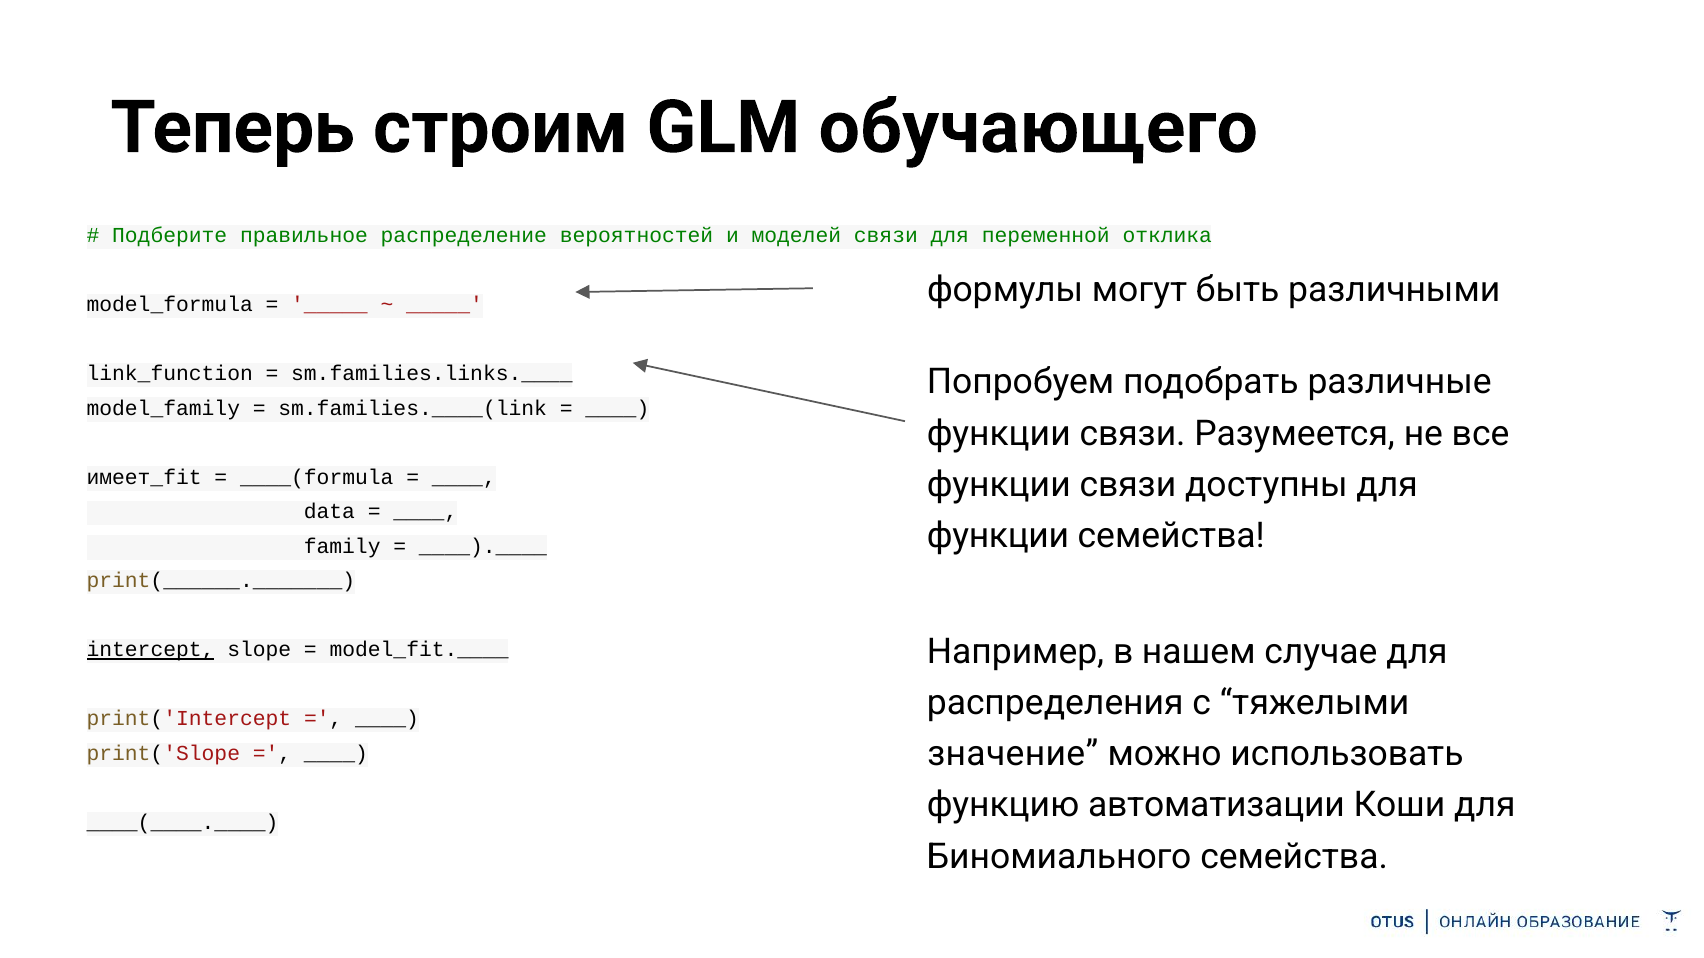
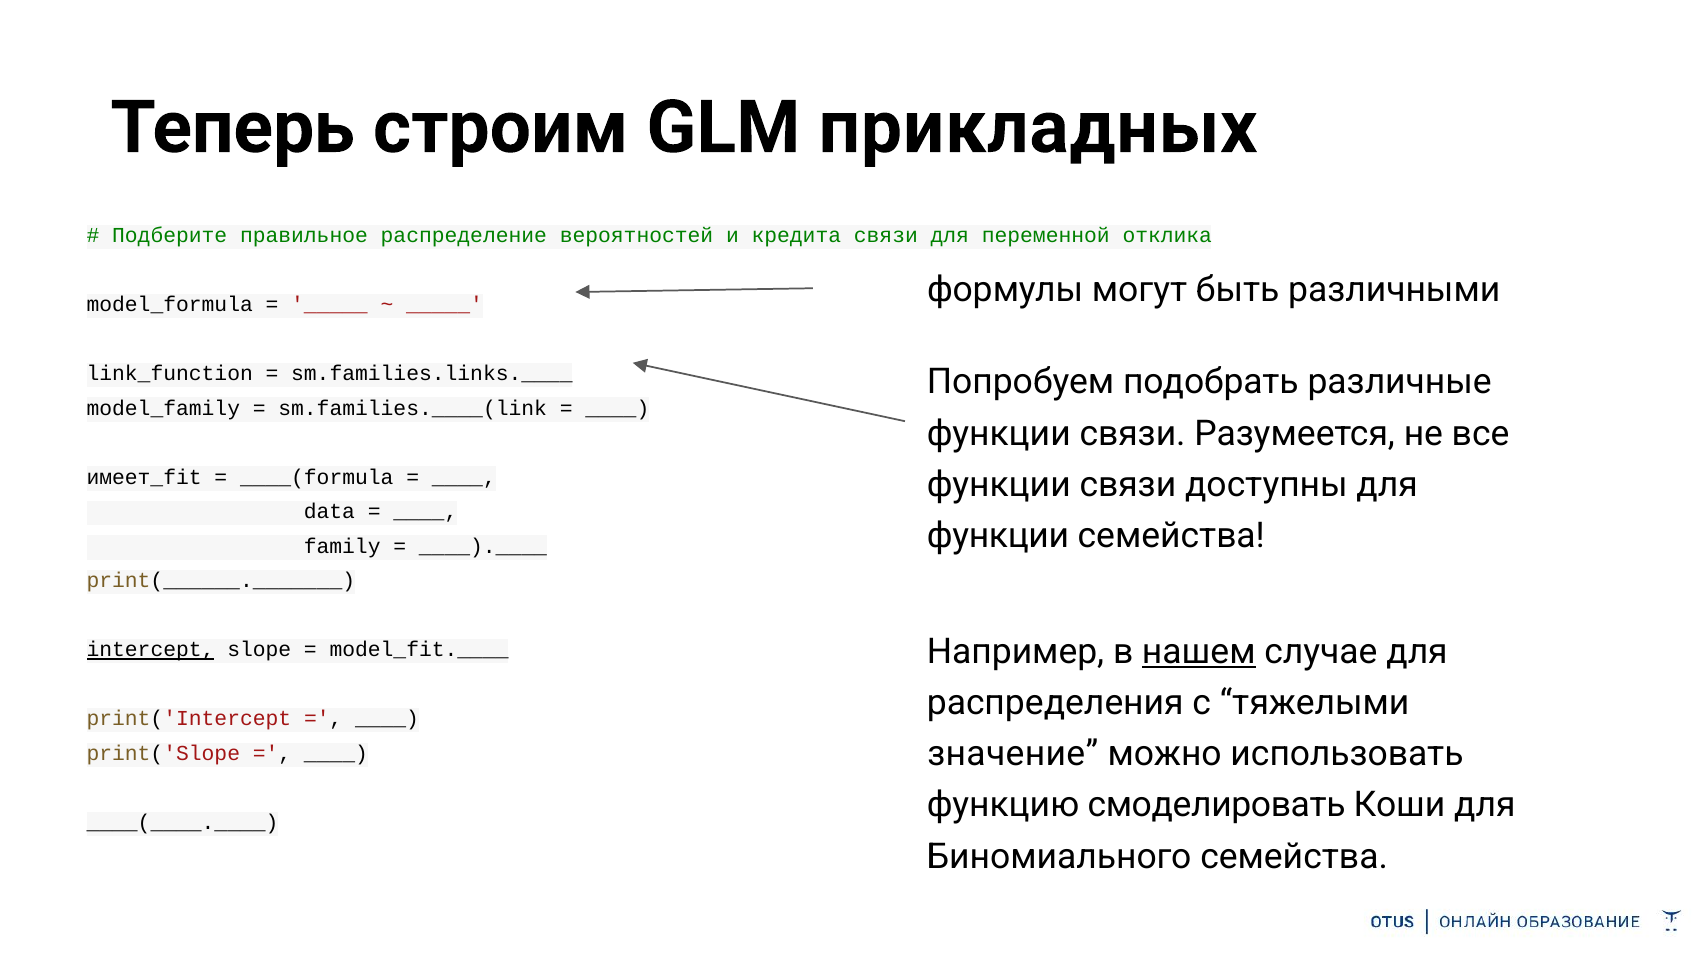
обучающего: обучающего -> прикладных
моделей: моделей -> кредита
нашем underline: none -> present
автоматизации: автоматизации -> смоделировать
